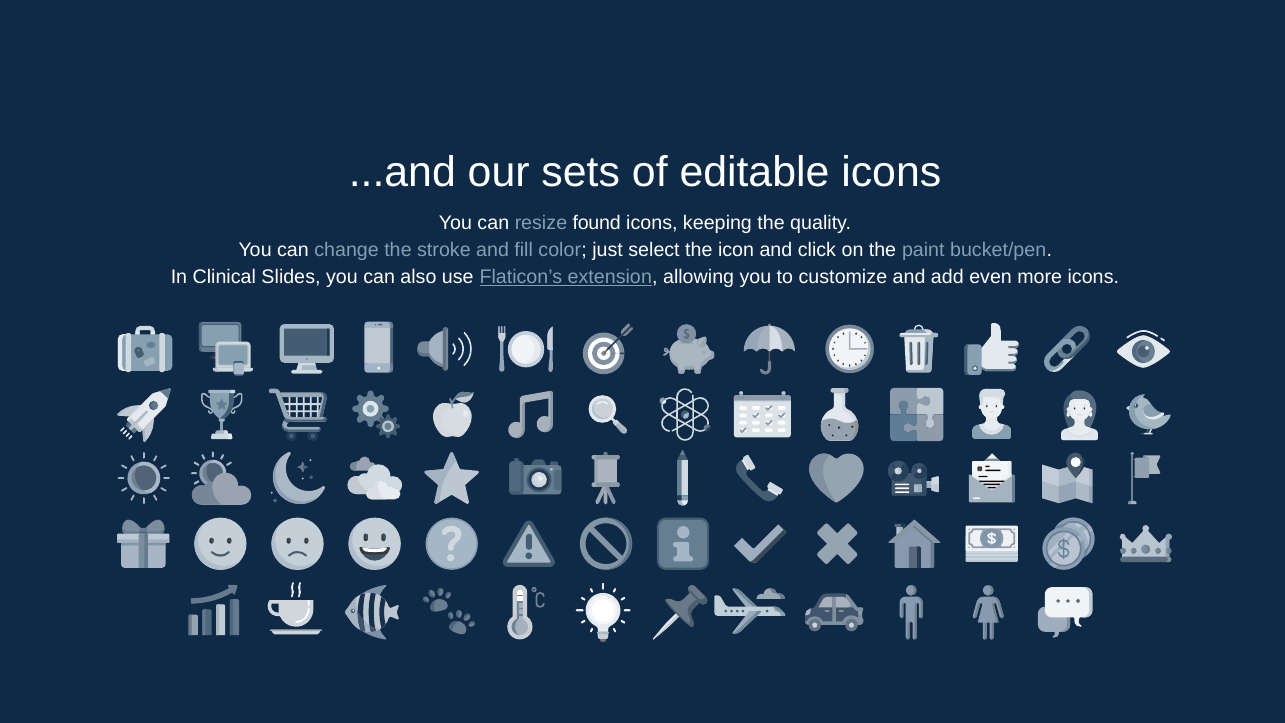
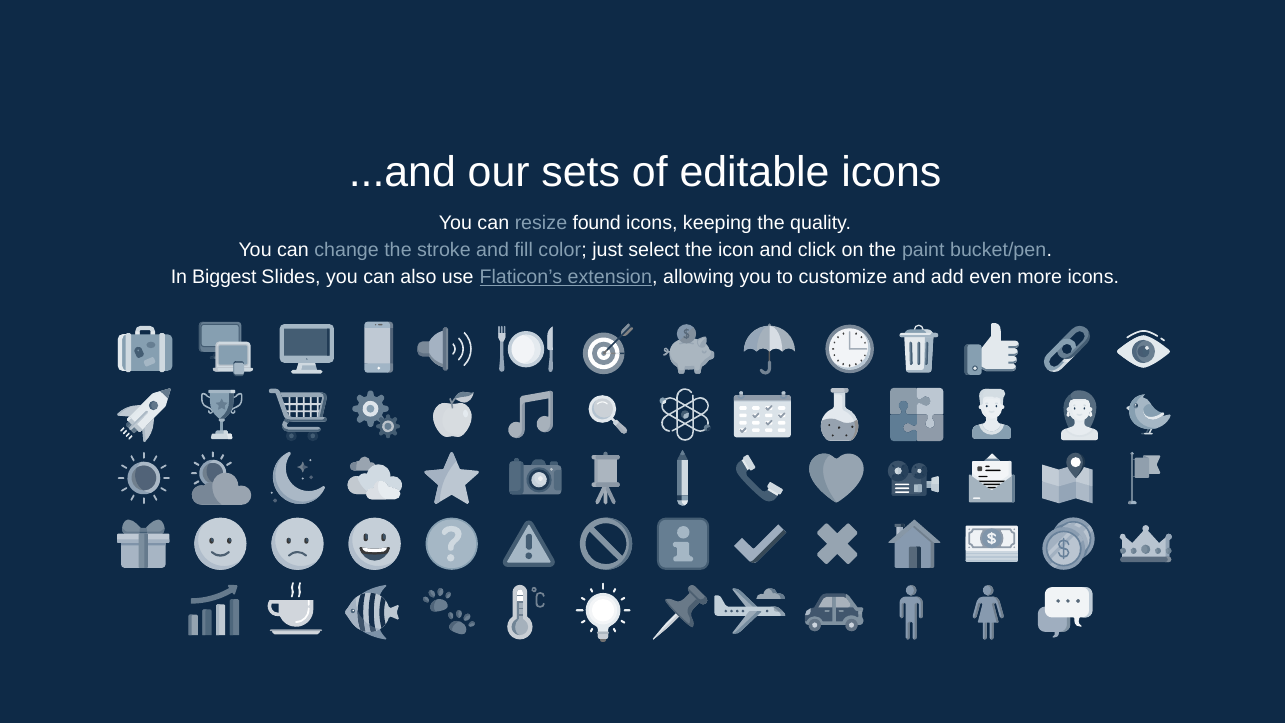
Clinical: Clinical -> Biggest
